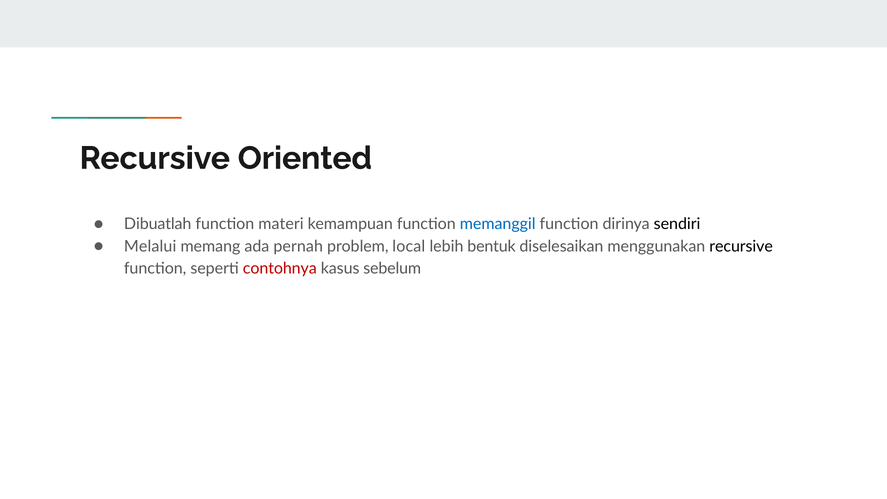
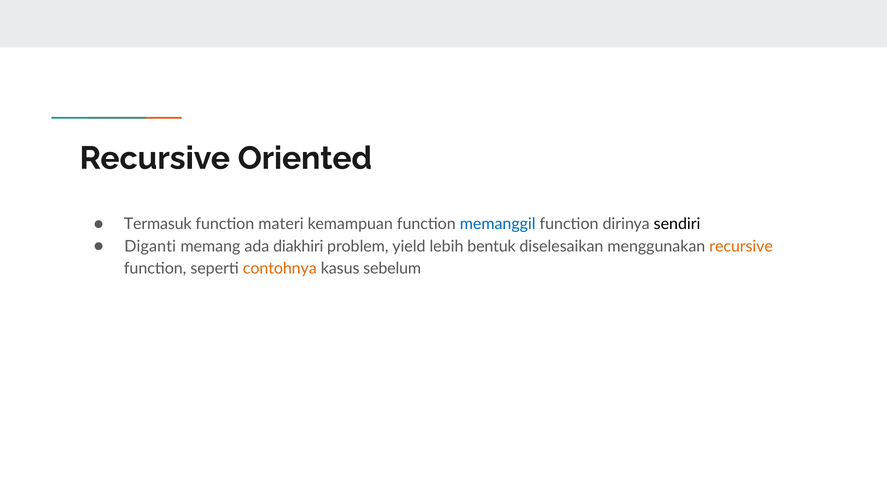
Dibuatlah: Dibuatlah -> Termasuk
Melalui: Melalui -> Diganti
pernah: pernah -> diakhiri
local: local -> yield
recursive at (741, 246) colour: black -> orange
contohnya colour: red -> orange
